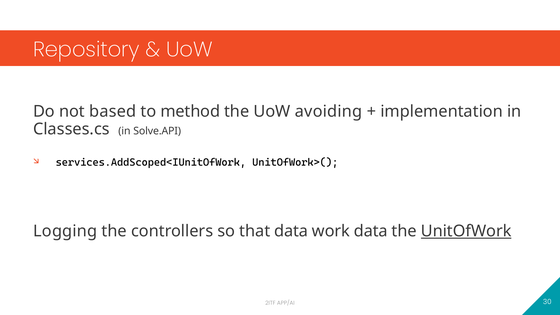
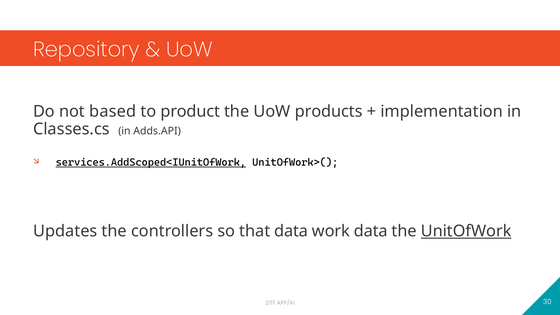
method: method -> product
avoiding: avoiding -> products
Solve.API: Solve.API -> Adds.API
services.AddScoped<IUnitOfWork underline: none -> present
Logging: Logging -> Updates
